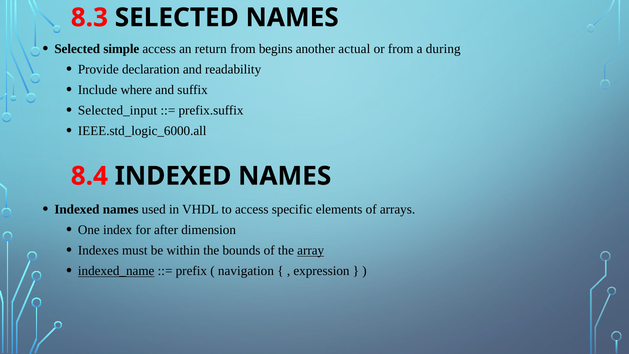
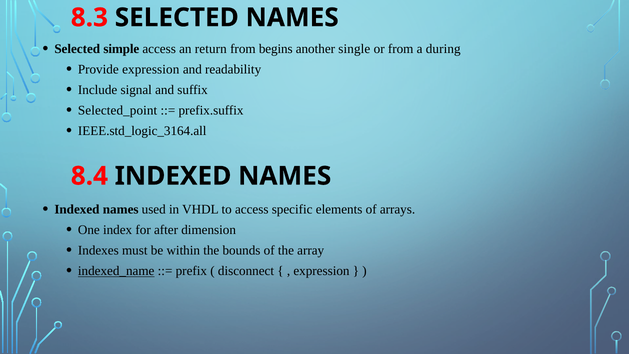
actual: actual -> single
Provide declaration: declaration -> expression
where: where -> signal
Selected_input: Selected_input -> Selected_point
IEEE.std_logic_6000.all: IEEE.std_logic_6000.all -> IEEE.std_logic_3164.all
array underline: present -> none
navigation: navigation -> disconnect
